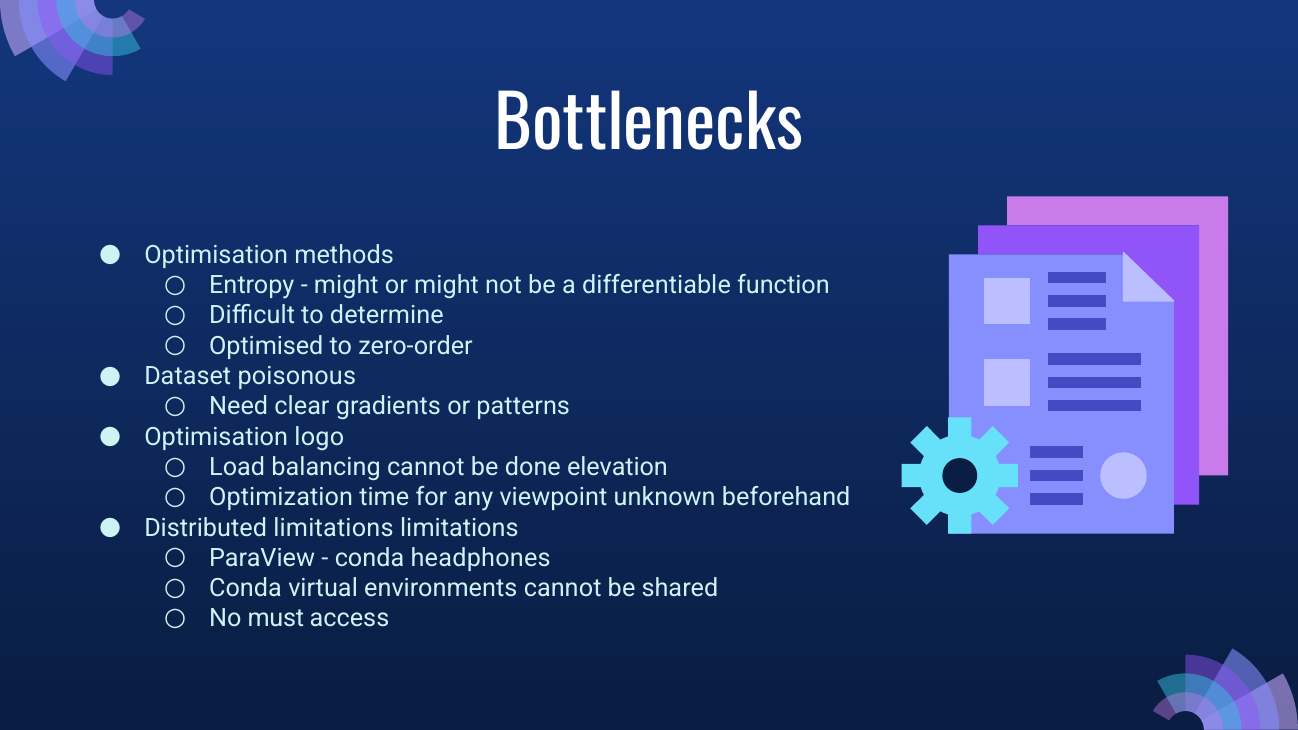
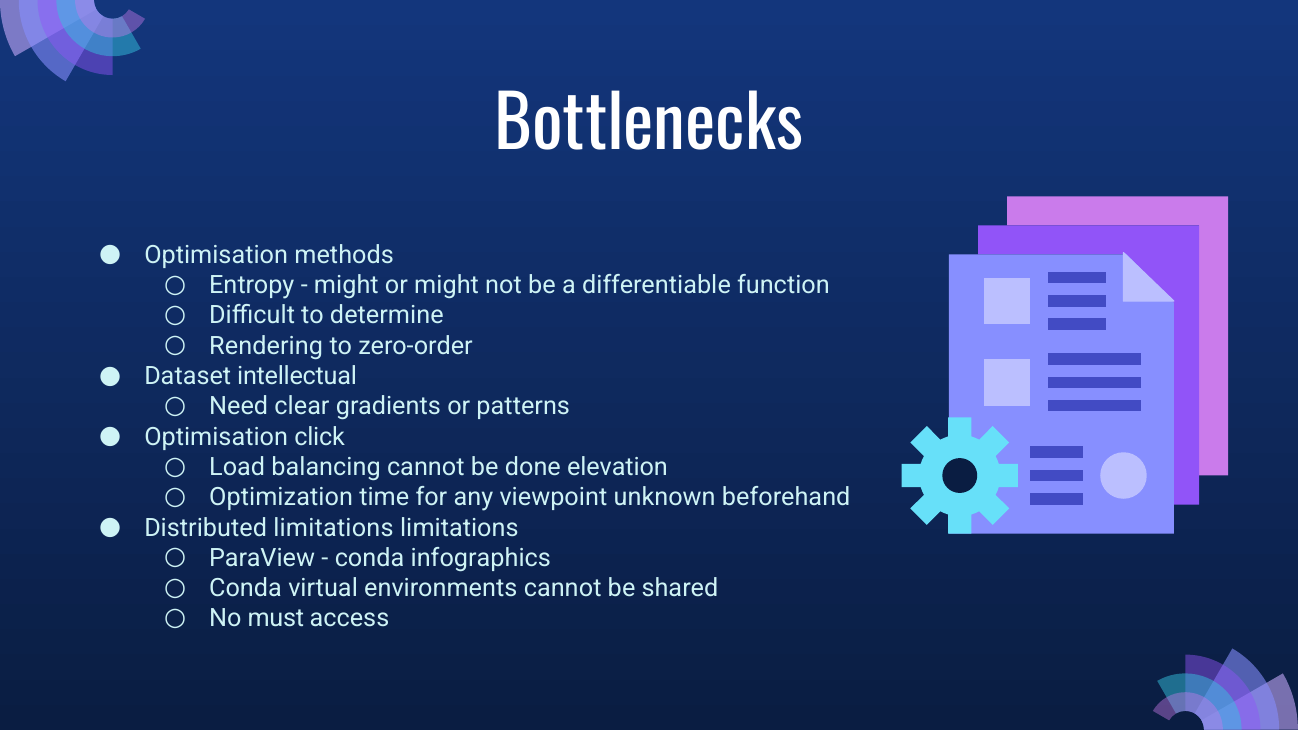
Optimised: Optimised -> Rendering
poisonous: poisonous -> intellectual
logo: logo -> click
headphones: headphones -> infographics
